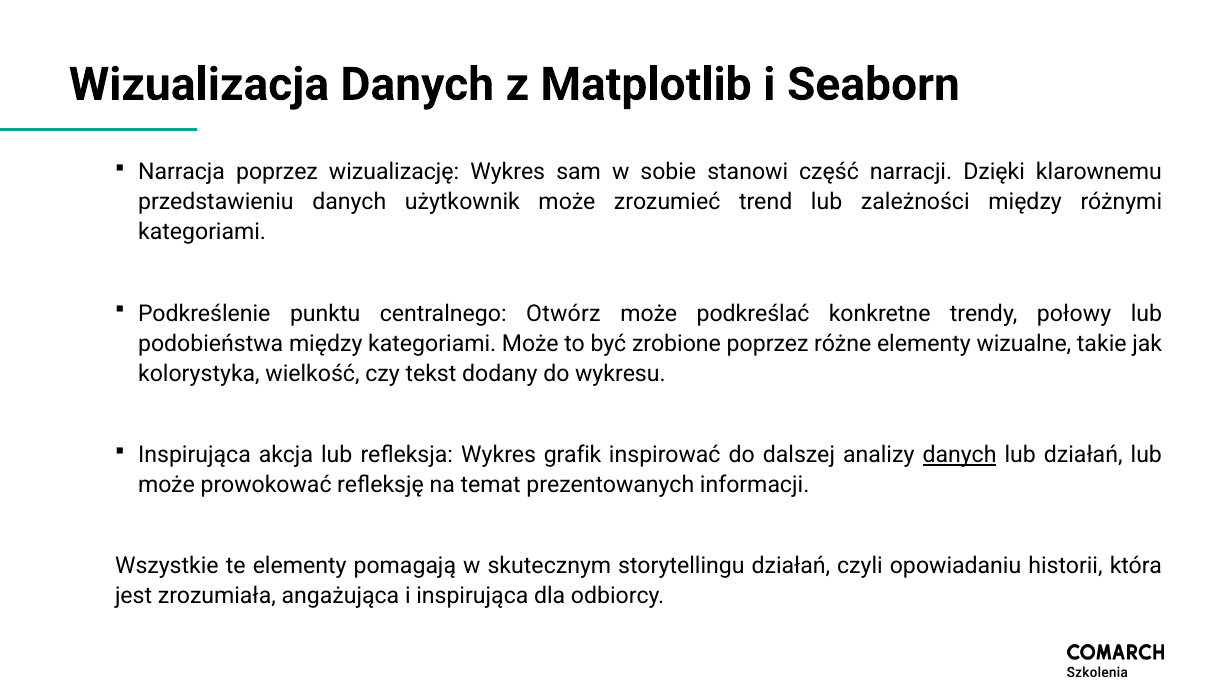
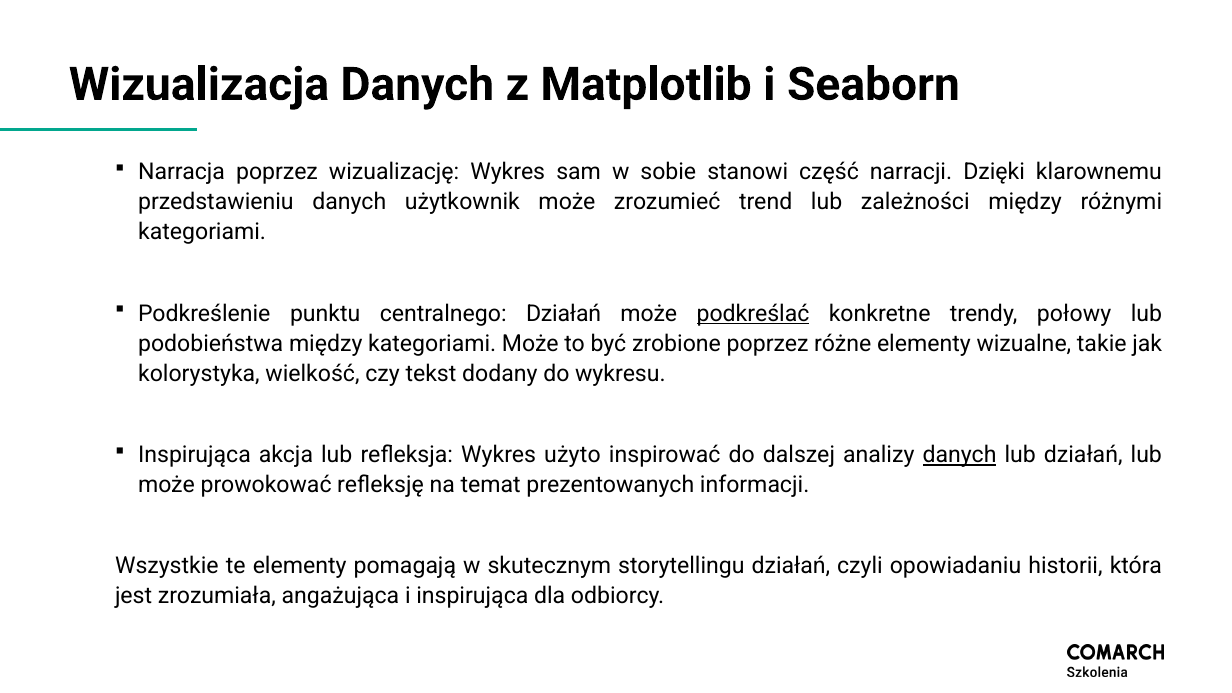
centralnego Otwórz: Otwórz -> Działań
podkreślać underline: none -> present
grafik: grafik -> użyto
